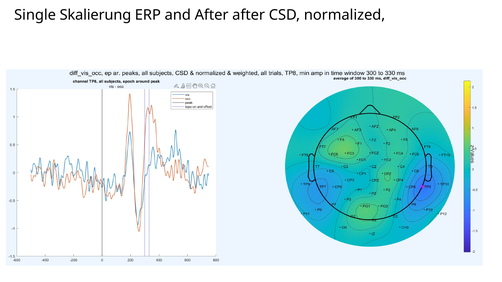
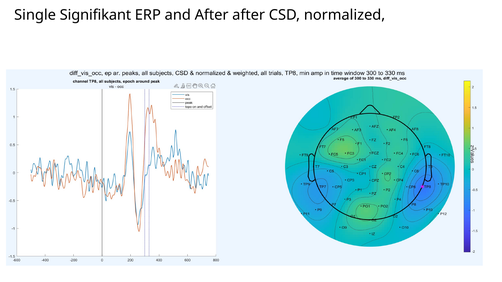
Skalierung: Skalierung -> Signifikant
